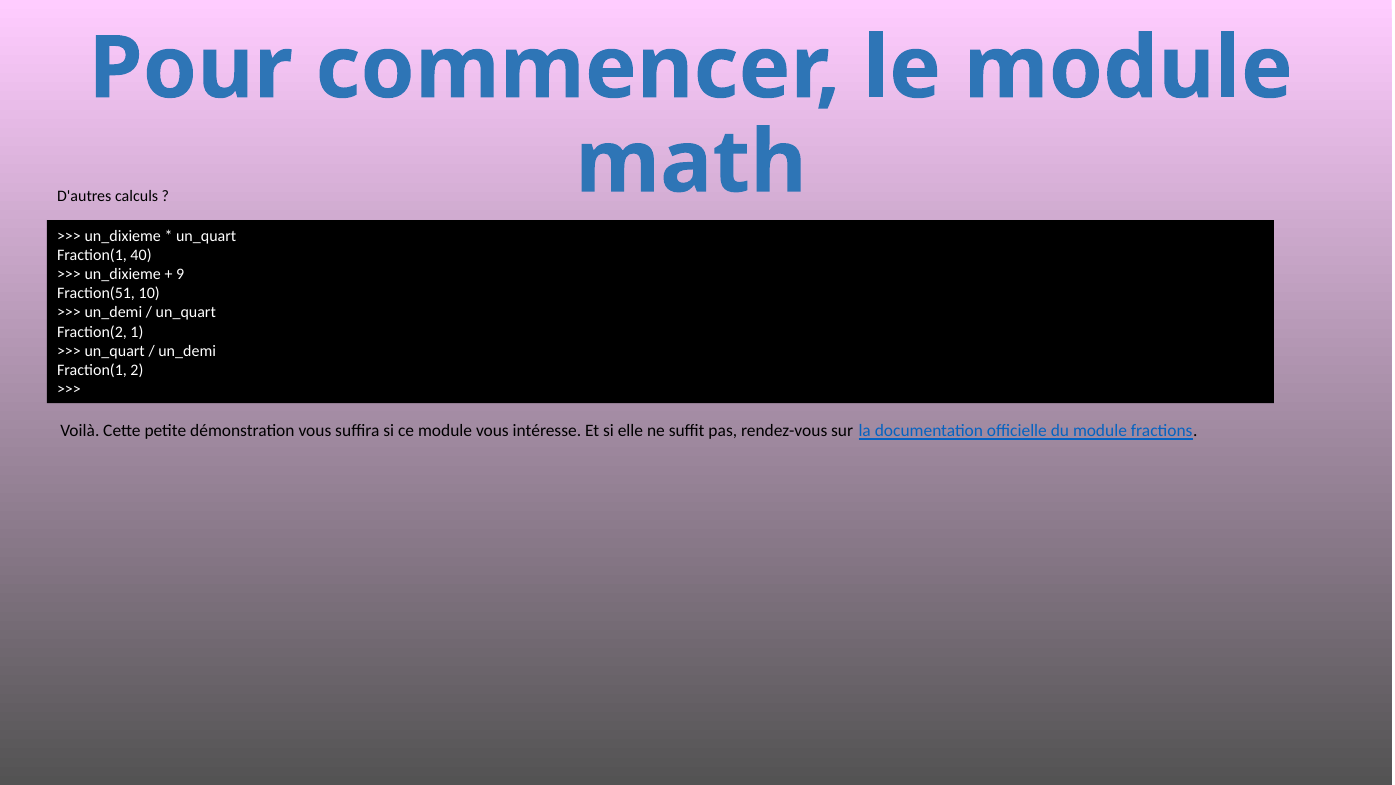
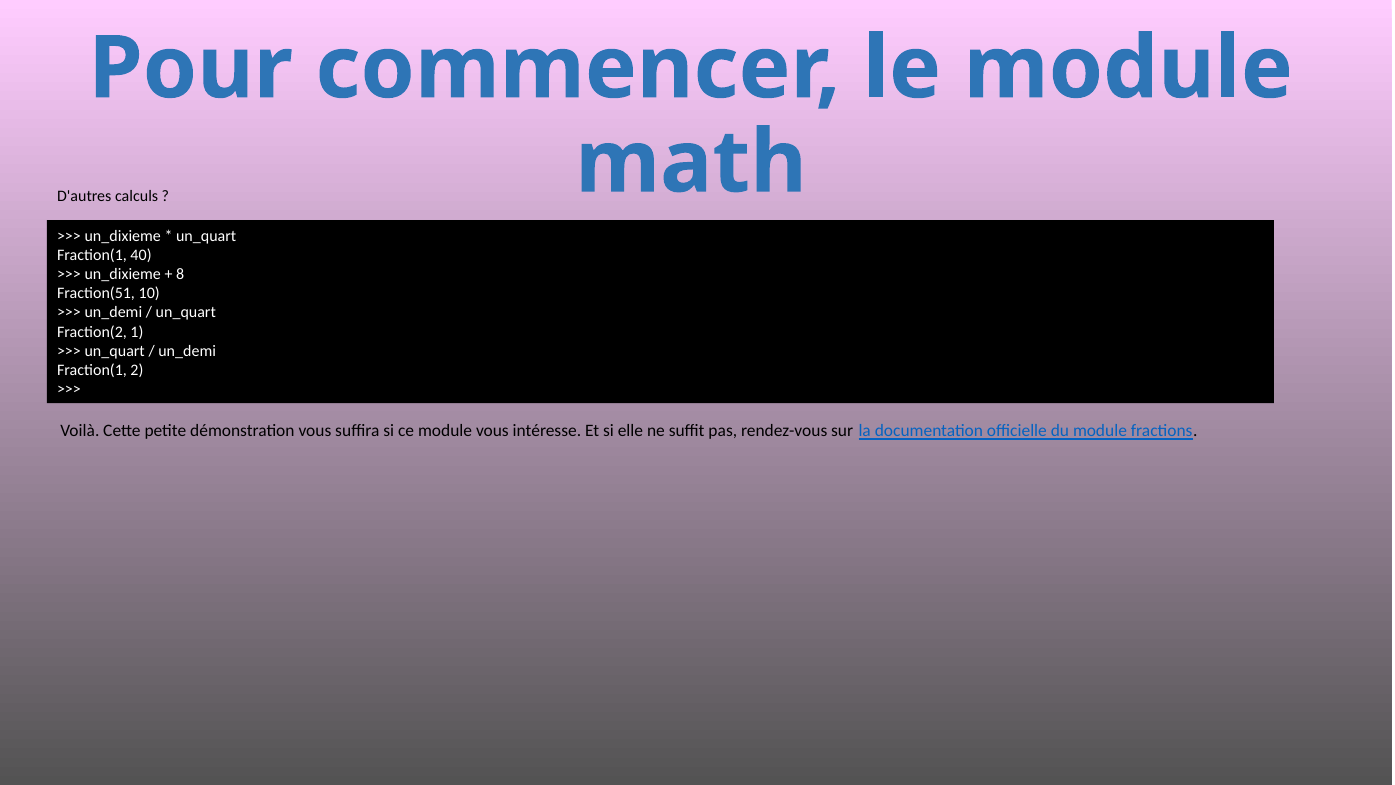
9: 9 -> 8
